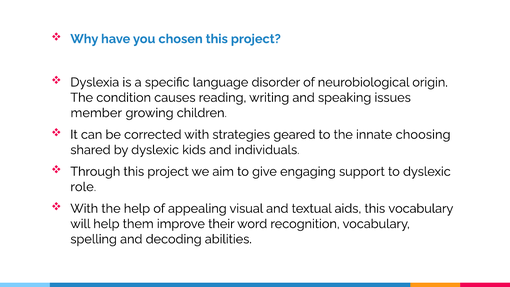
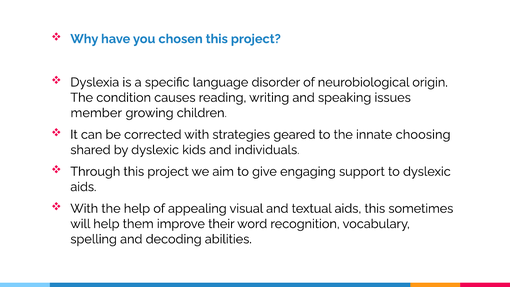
role at (83, 187): role -> aids
this vocabulary: vocabulary -> sometimes
